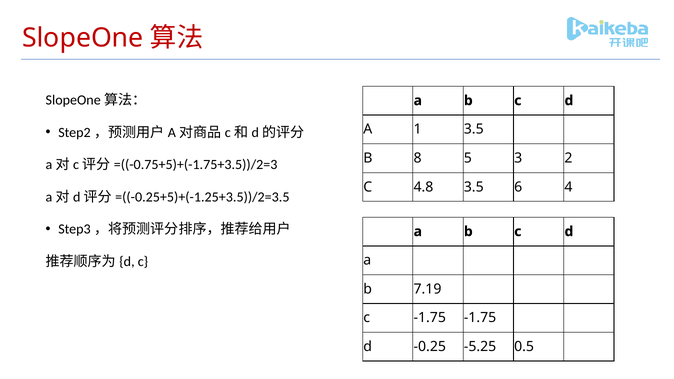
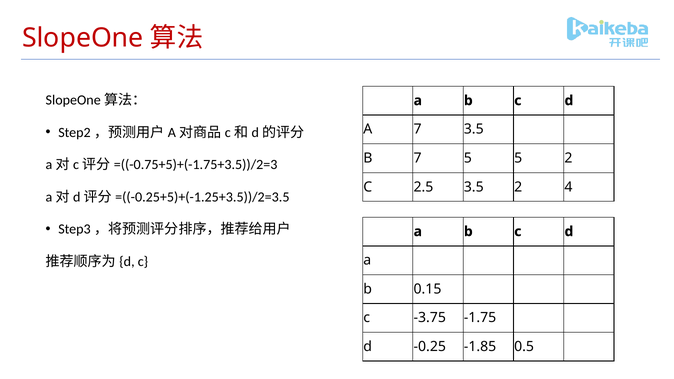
A 1: 1 -> 7
B 8: 8 -> 7
5 3: 3 -> 5
4.8: 4.8 -> 2.5
3.5 6: 6 -> 2
7.19: 7.19 -> 0.15
c -1.75: -1.75 -> -3.75
-5.25: -5.25 -> -1.85
